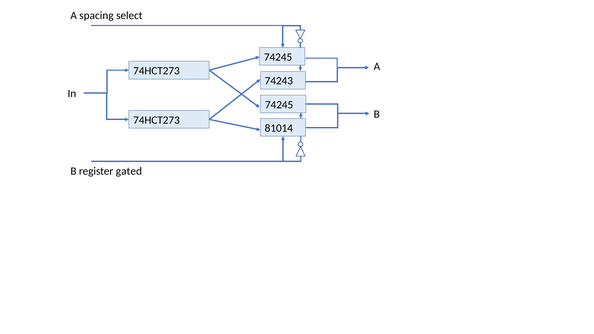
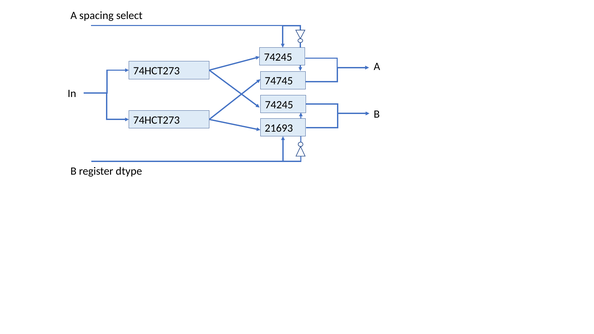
74243: 74243 -> 74745
81014: 81014 -> 21693
gated: gated -> dtype
